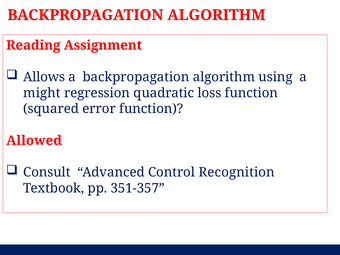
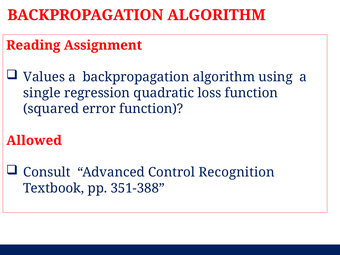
Allows: Allows -> Values
might: might -> single
351-357: 351-357 -> 351-388
